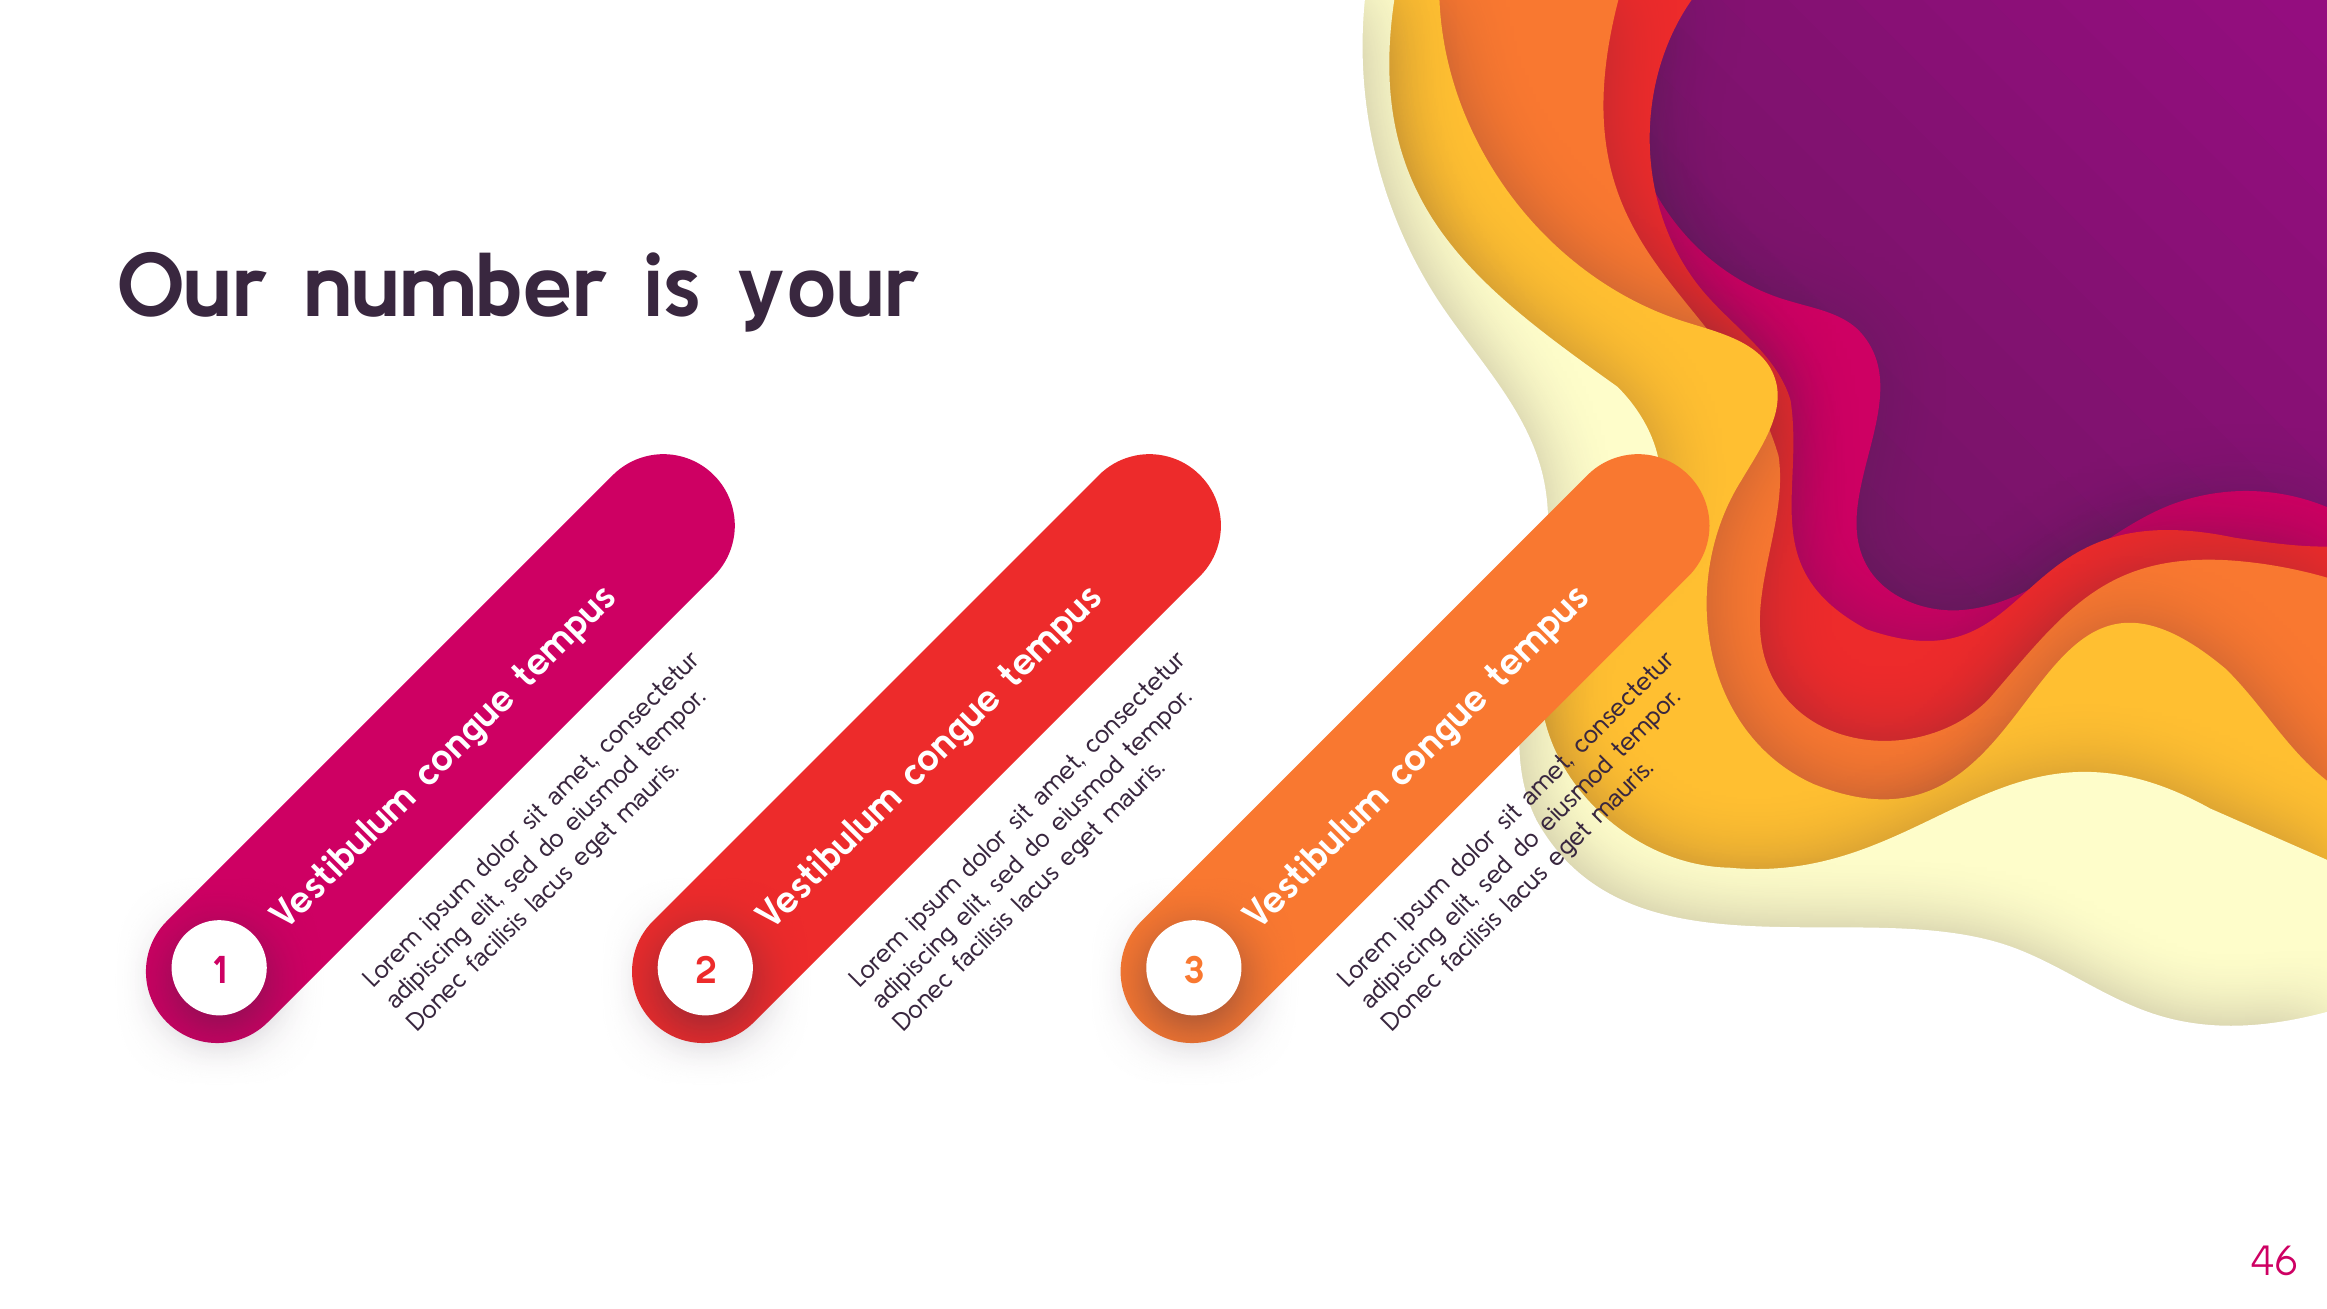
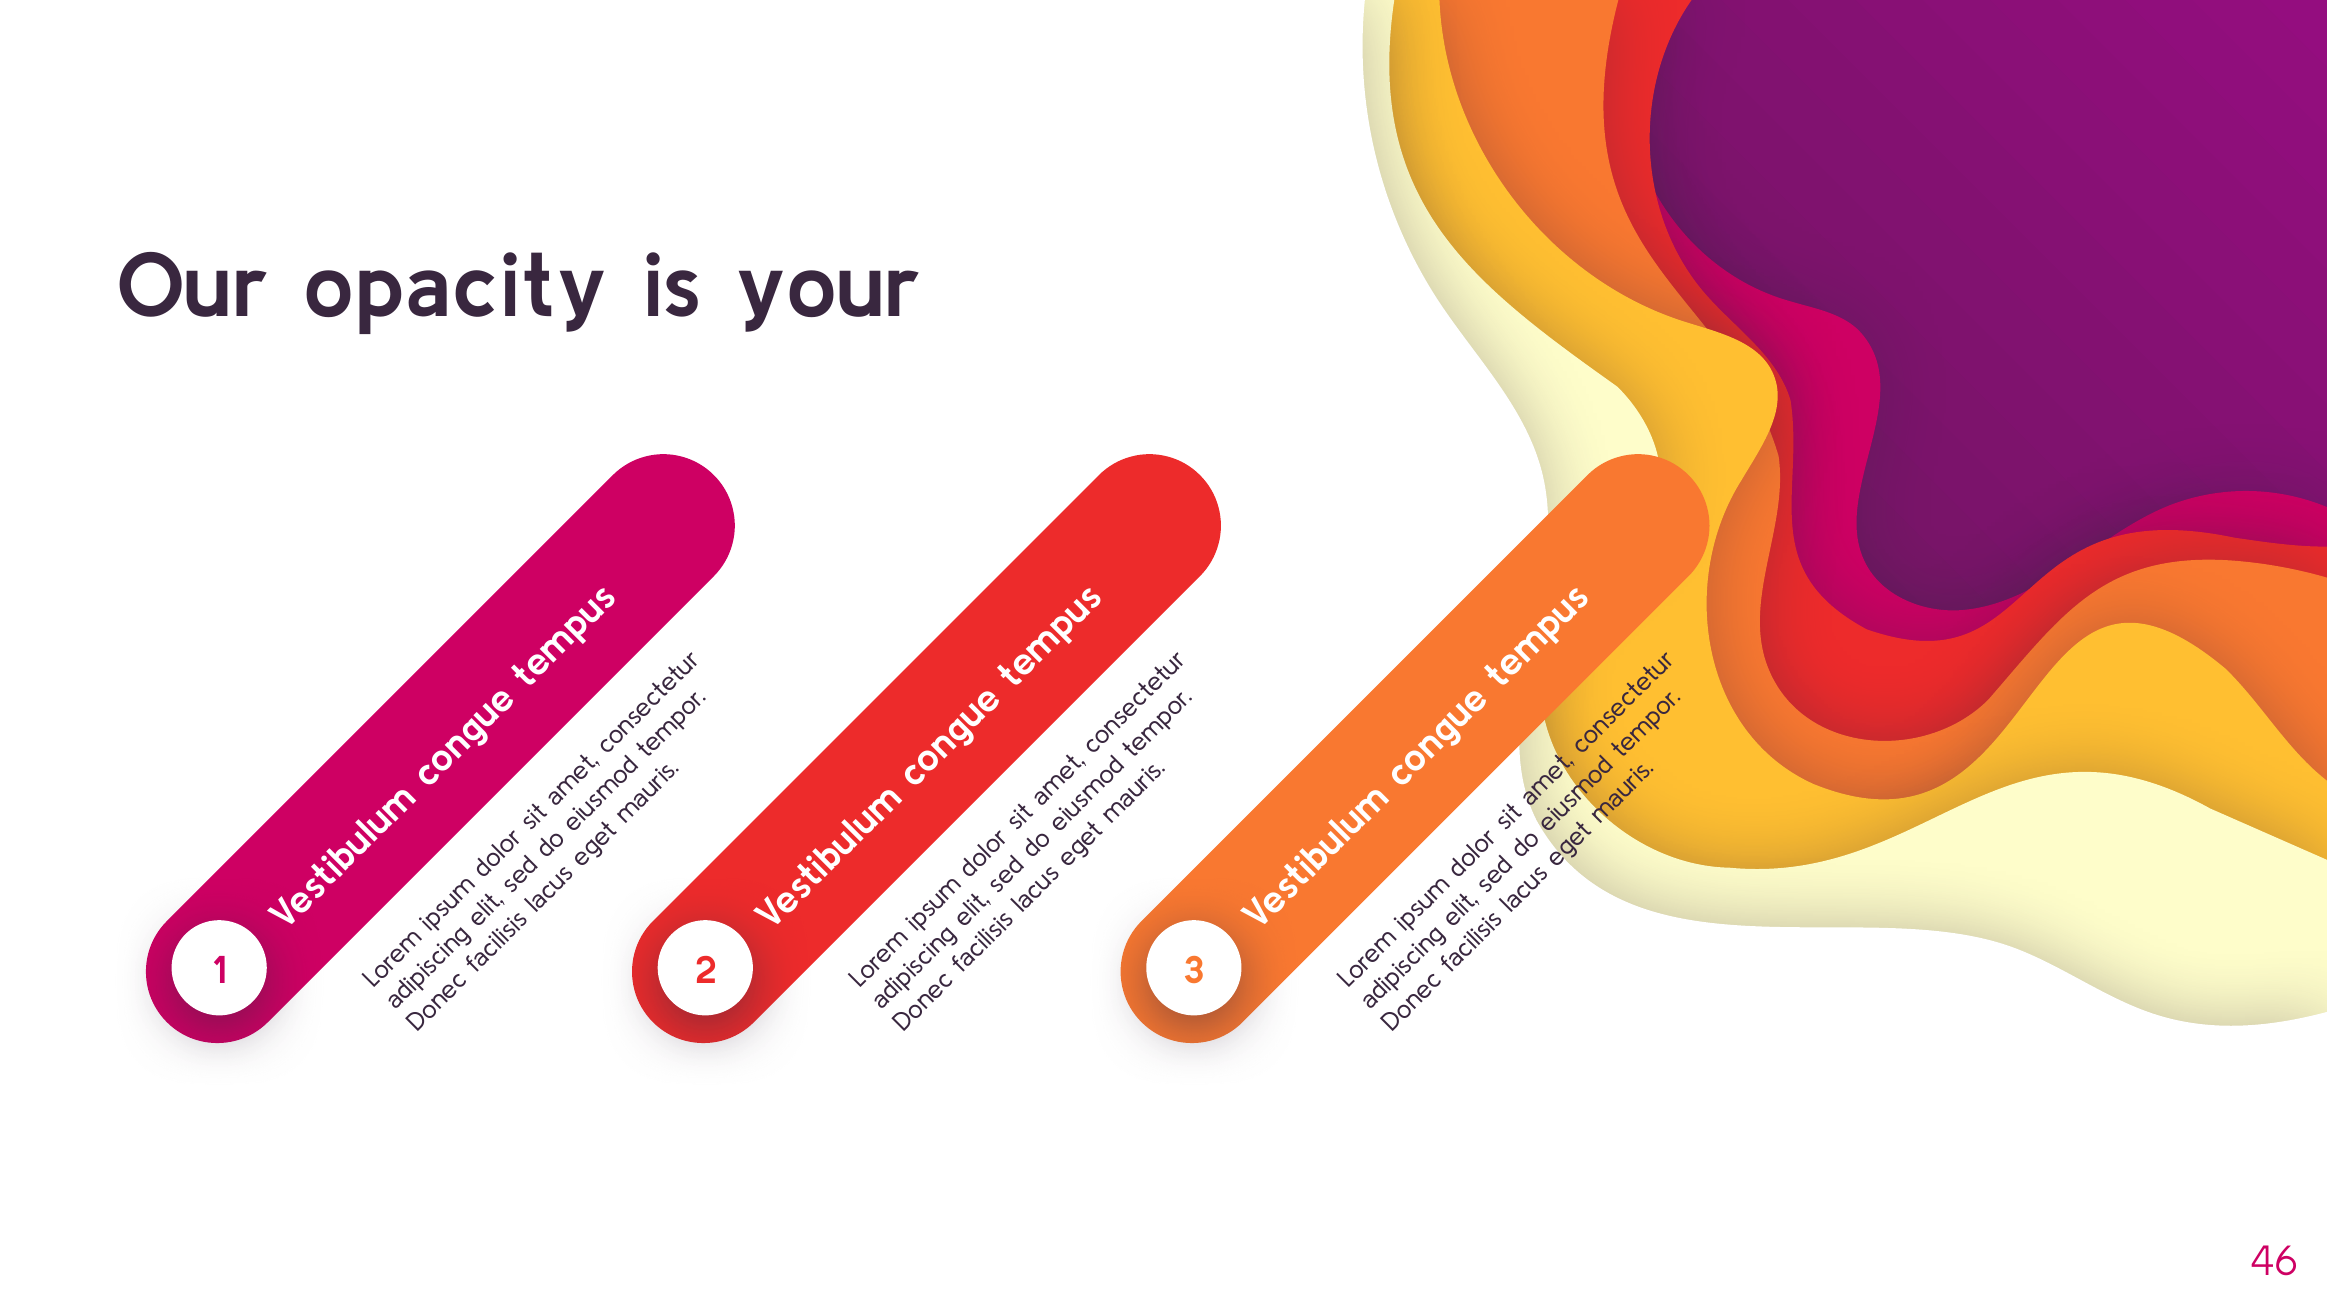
number: number -> opacity
